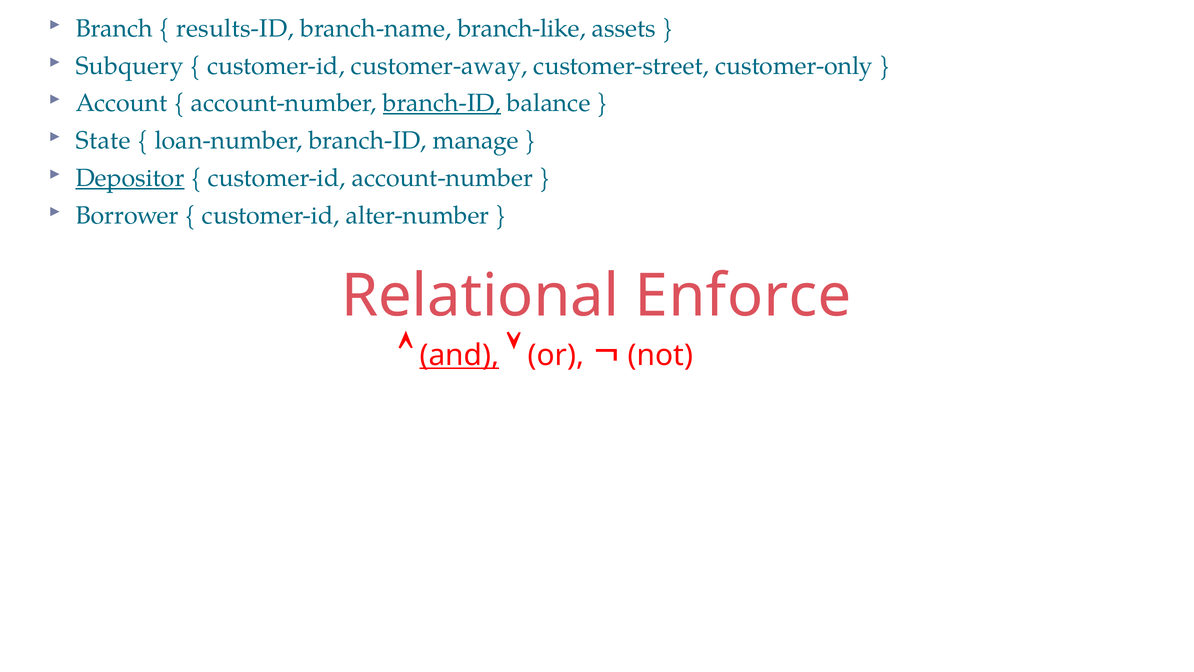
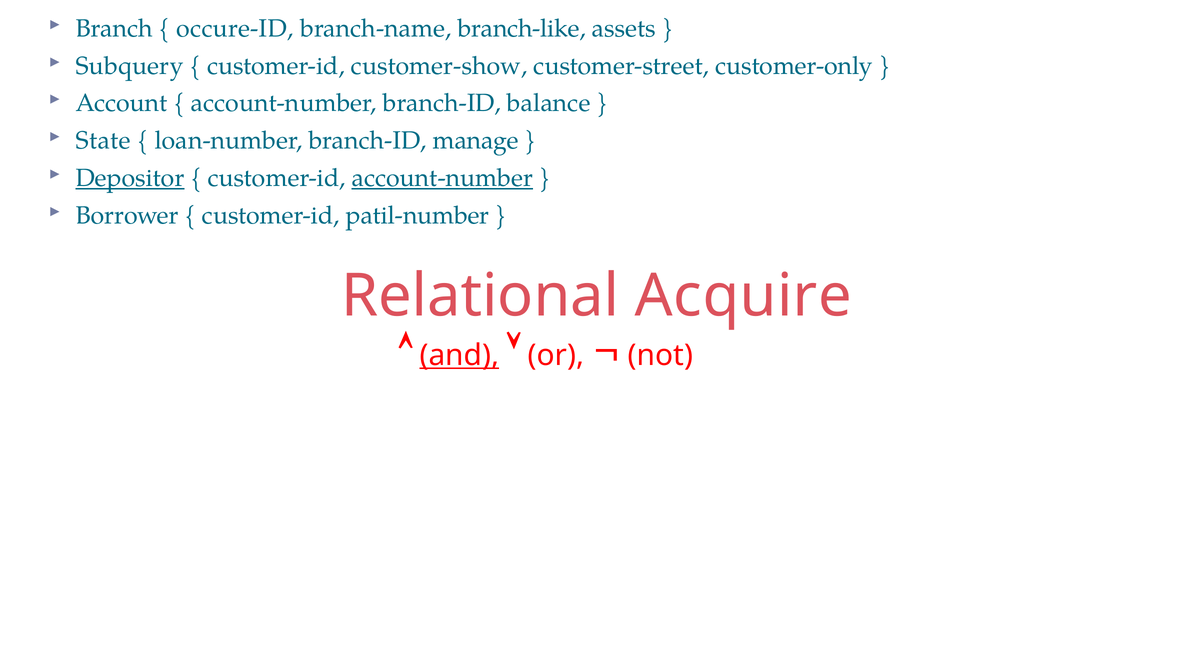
results-ID: results-ID -> occure-ID
customer-away: customer-away -> customer-show
branch-ID at (442, 103) underline: present -> none
account-number at (442, 178) underline: none -> present
alter-number: alter-number -> patil-number
Enforce: Enforce -> Acquire
